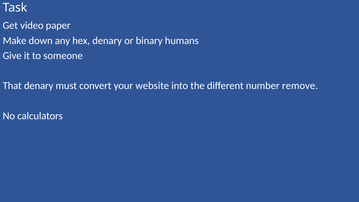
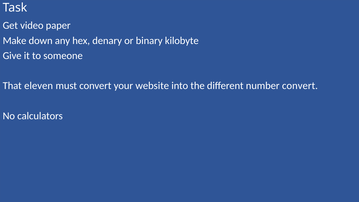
humans: humans -> kilobyte
That denary: denary -> eleven
number remove: remove -> convert
